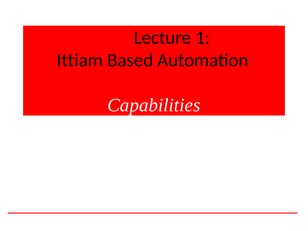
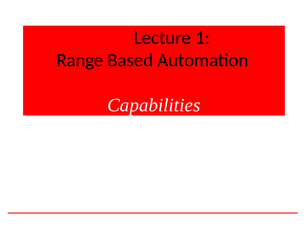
Ittiam: Ittiam -> Range
